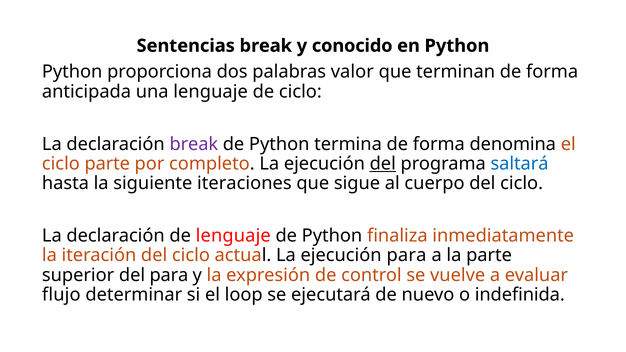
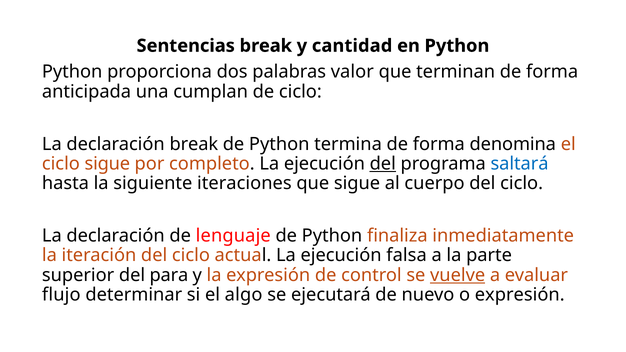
conocido: conocido -> cantidad
una lenguaje: lenguaje -> cumplan
break at (194, 144) colour: purple -> black
ciclo parte: parte -> sigue
ejecución para: para -> falsa
vuelve underline: none -> present
loop: loop -> algo
o indefinida: indefinida -> expresión
